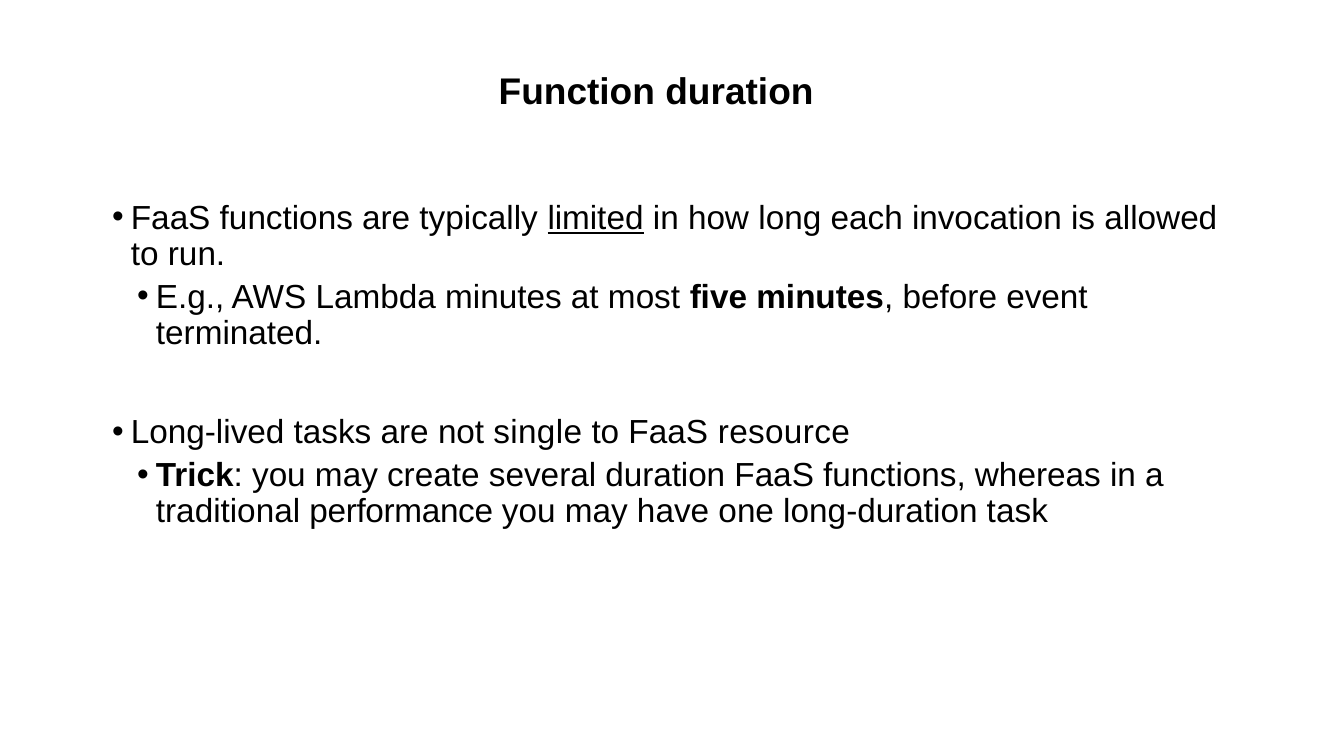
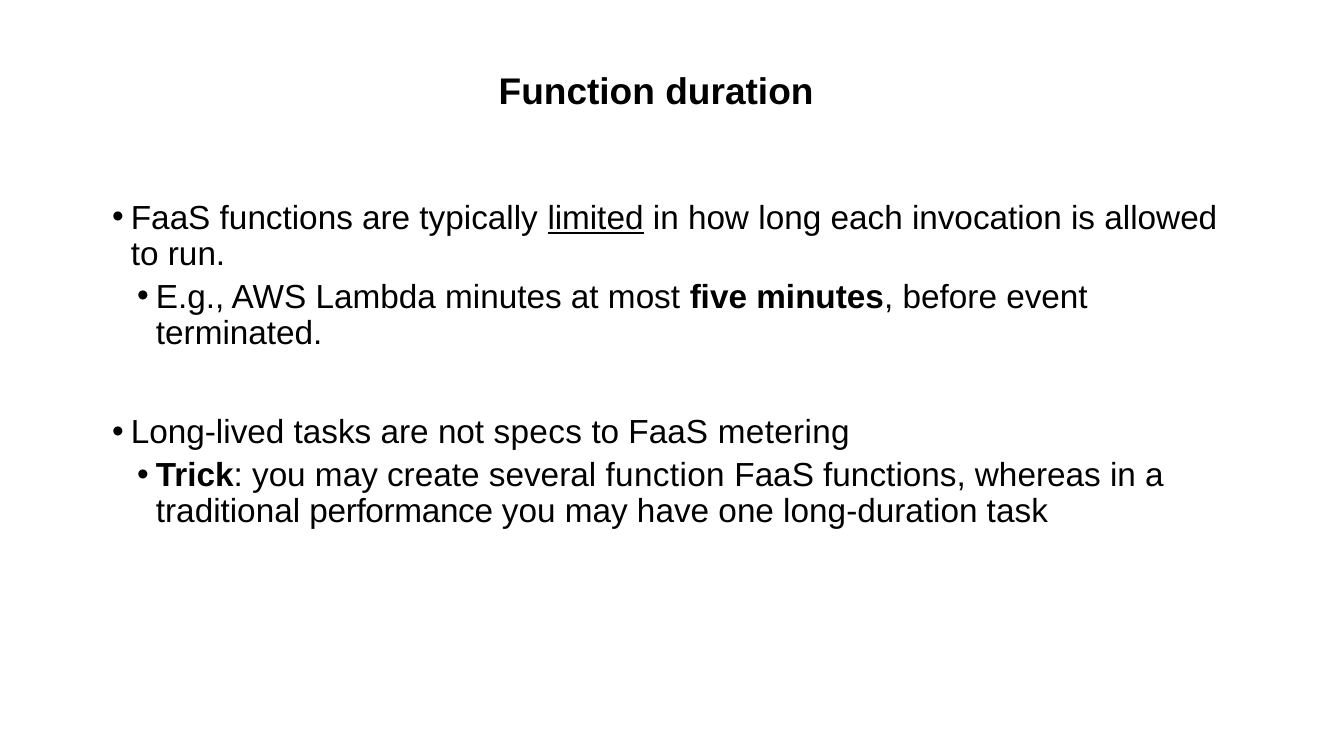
single: single -> specs
resource: resource -> metering
several duration: duration -> function
